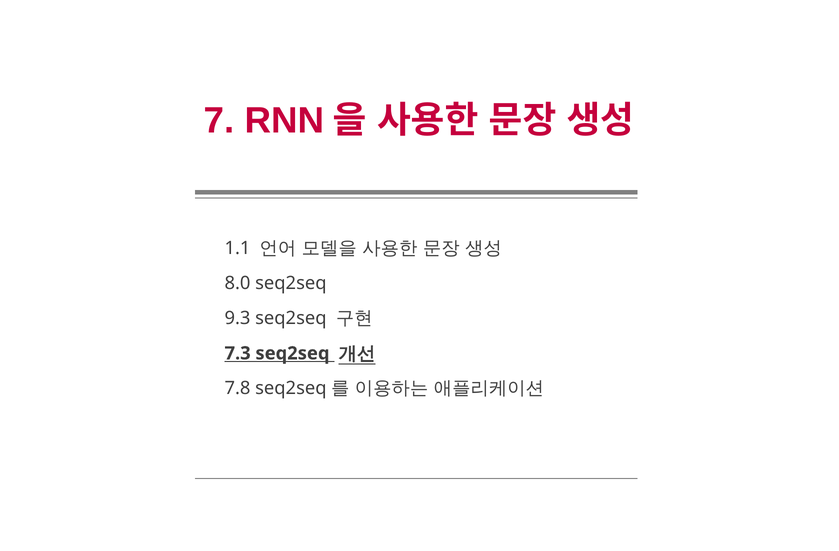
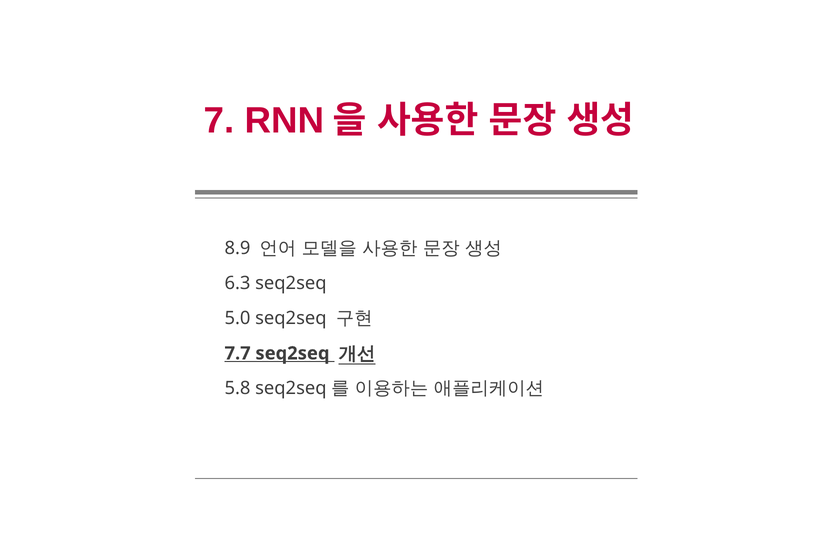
1.1: 1.1 -> 8.9
8.0: 8.0 -> 6.3
9.3: 9.3 -> 5.0
7.3: 7.3 -> 7.7
7.8: 7.8 -> 5.8
